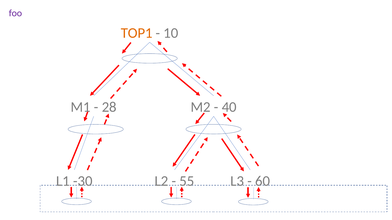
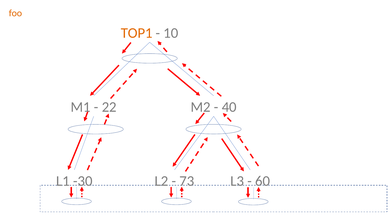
foo colour: purple -> orange
28: 28 -> 22
55: 55 -> 73
